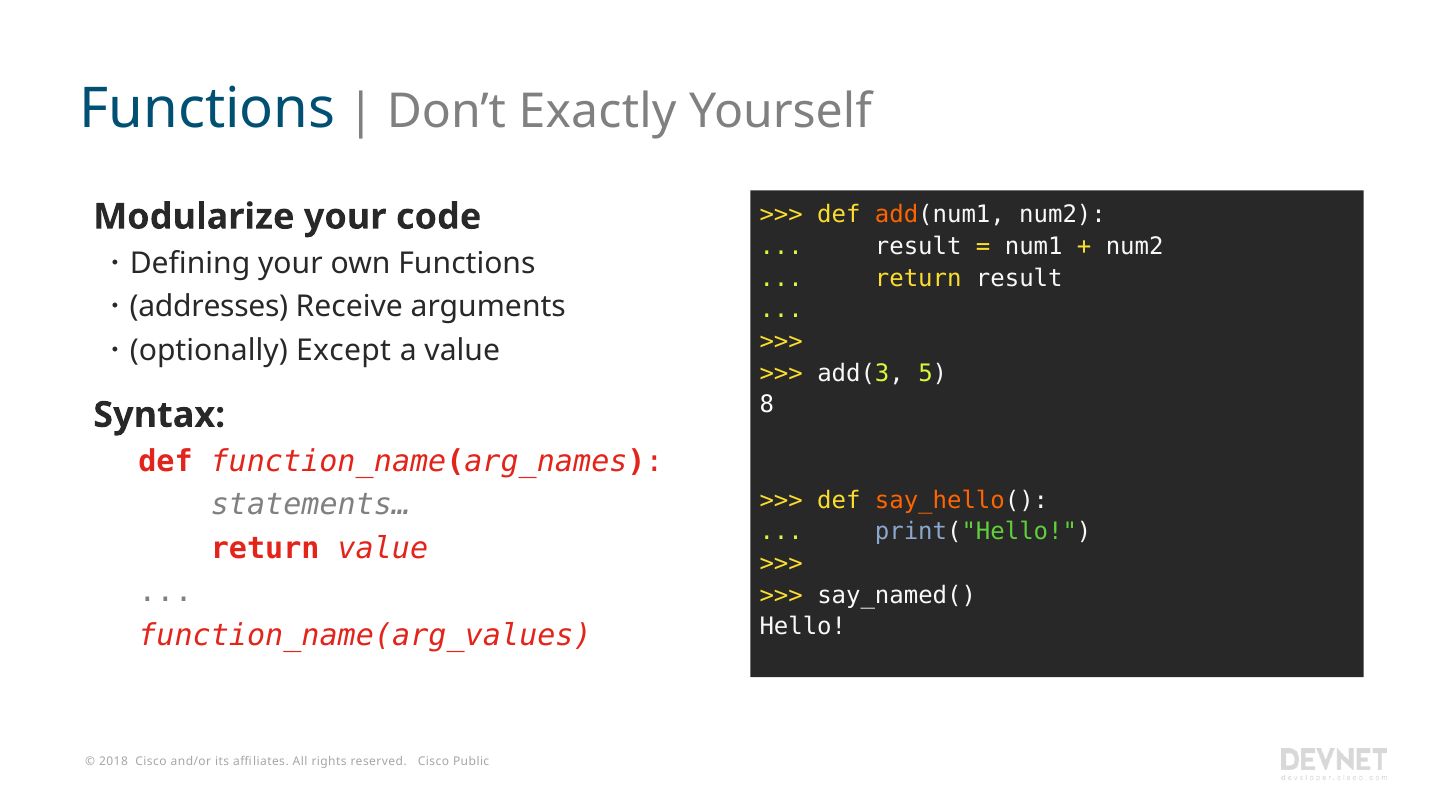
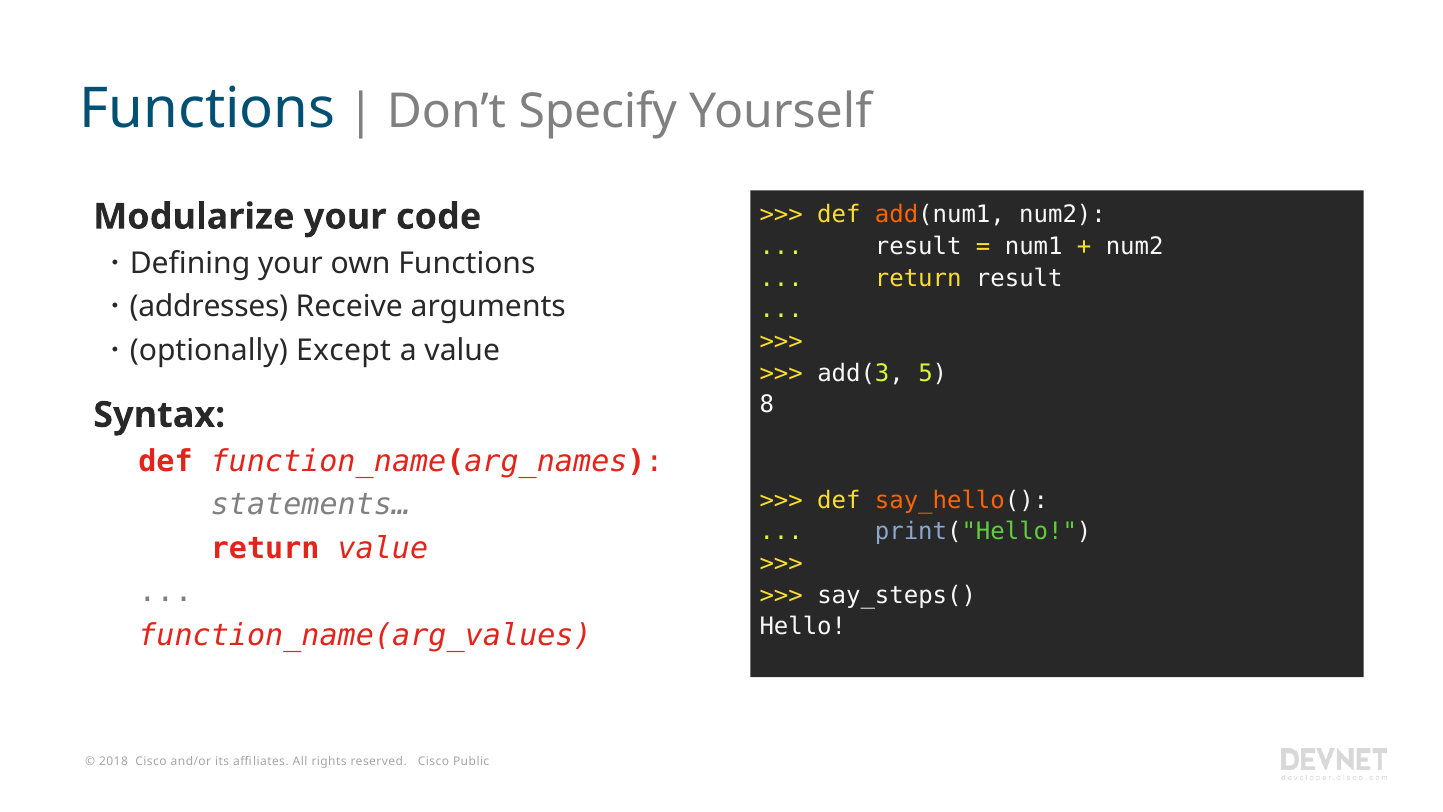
Exactly: Exactly -> Specify
say_named(: say_named( -> say_steps(
